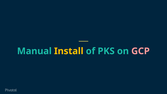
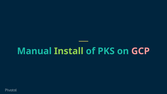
Install colour: yellow -> light green
